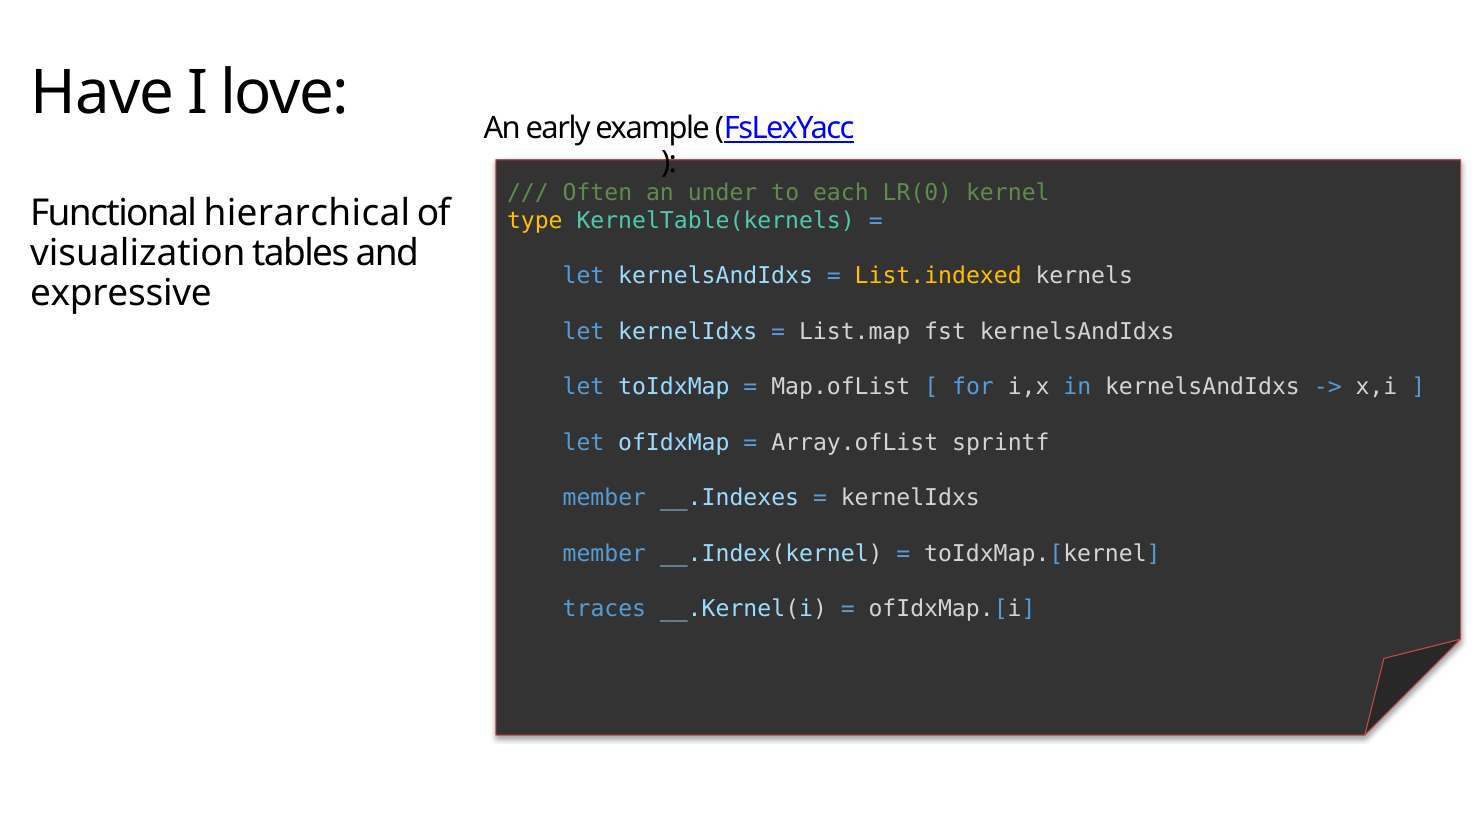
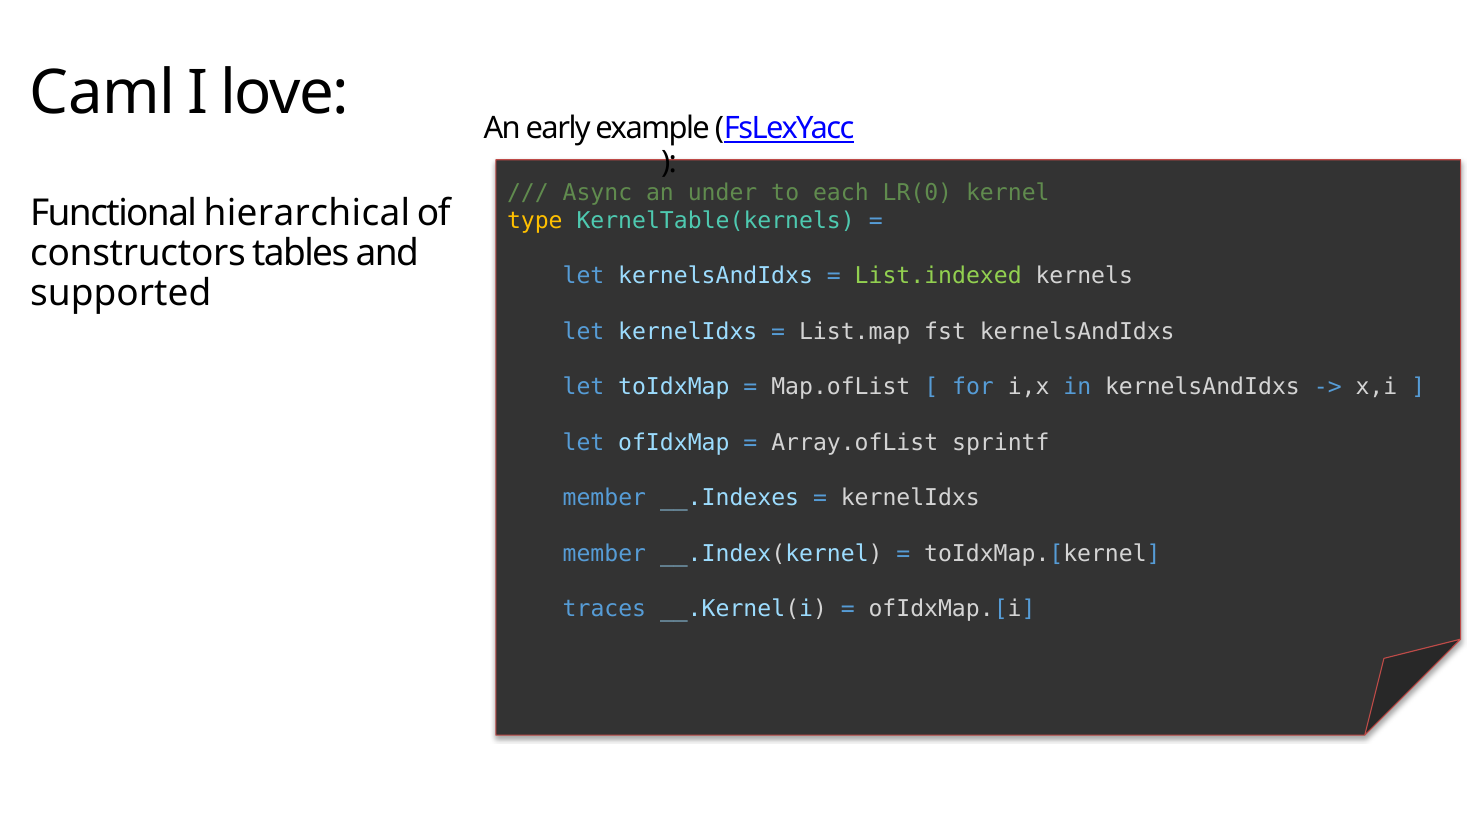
Have: Have -> Caml
Often: Often -> Async
visualization: visualization -> constructors
List.indexed colour: yellow -> light green
expressive: expressive -> supported
